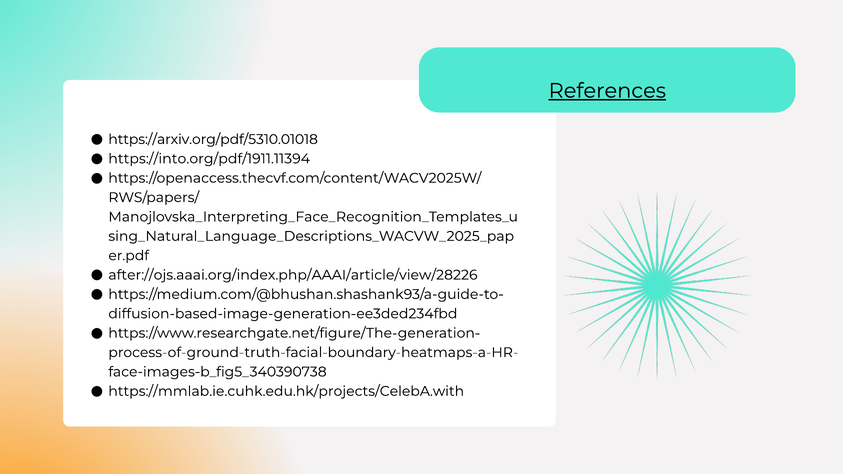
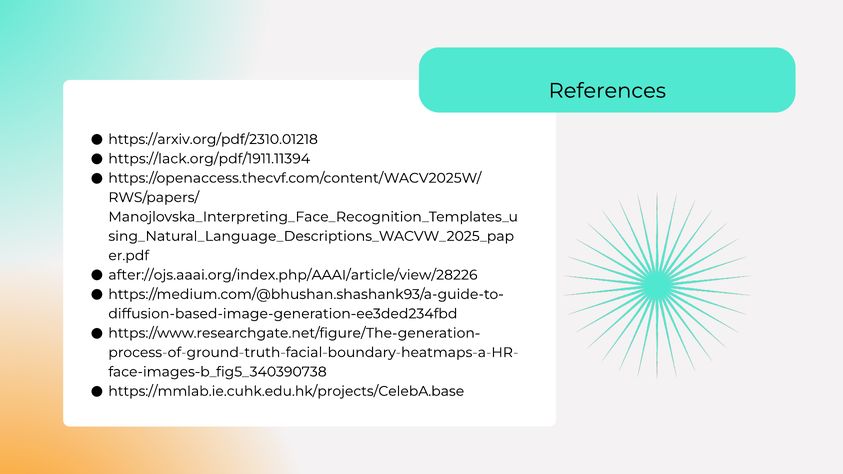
References underline: present -> none
https://arxiv.org/pdf/5310.01018: https://arxiv.org/pdf/5310.01018 -> https://arxiv.org/pdf/2310.01218
https://into.org/pdf/1911.11394: https://into.org/pdf/1911.11394 -> https://lack.org/pdf/1911.11394
https://mmlab.ie.cuhk.edu.hk/projects/CelebA.with: https://mmlab.ie.cuhk.edu.hk/projects/CelebA.with -> https://mmlab.ie.cuhk.edu.hk/projects/CelebA.base
